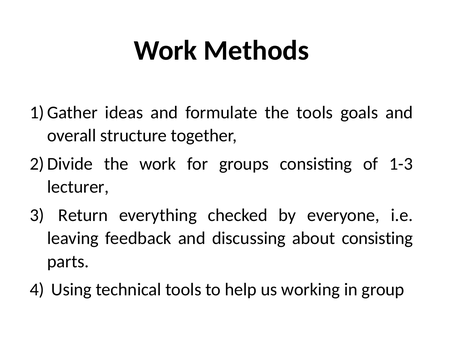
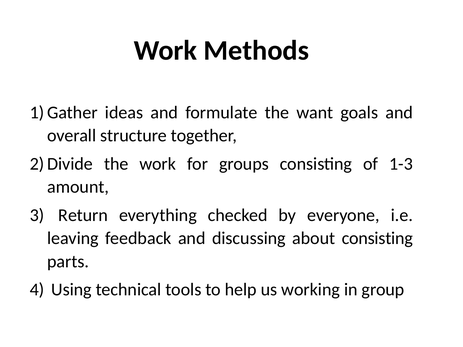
the tools: tools -> want
lecturer: lecturer -> amount
